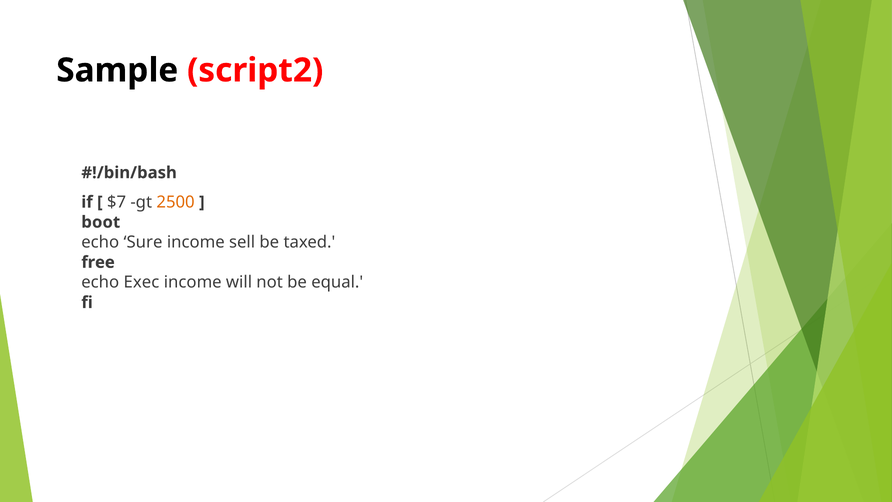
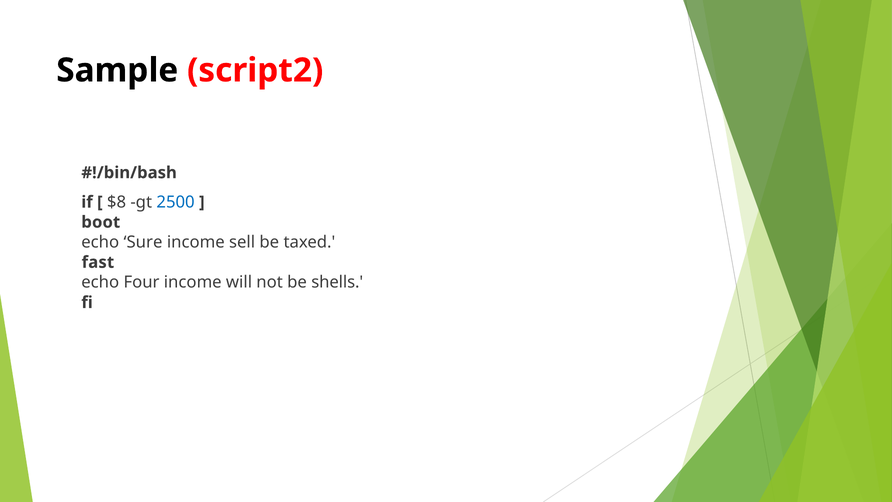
$7: $7 -> $8
2500 colour: orange -> blue
free: free -> fast
Exec: Exec -> Four
equal: equal -> shells
